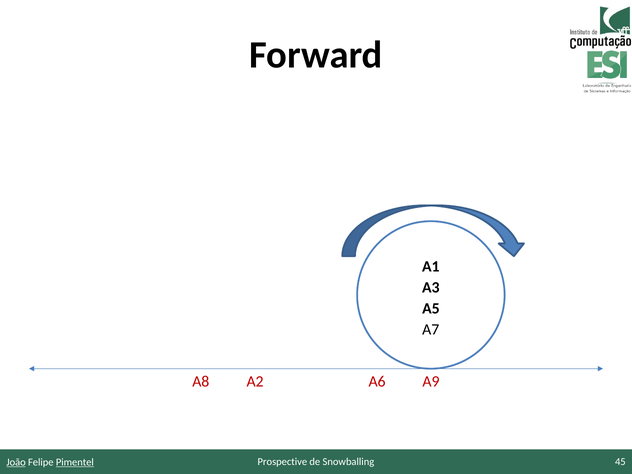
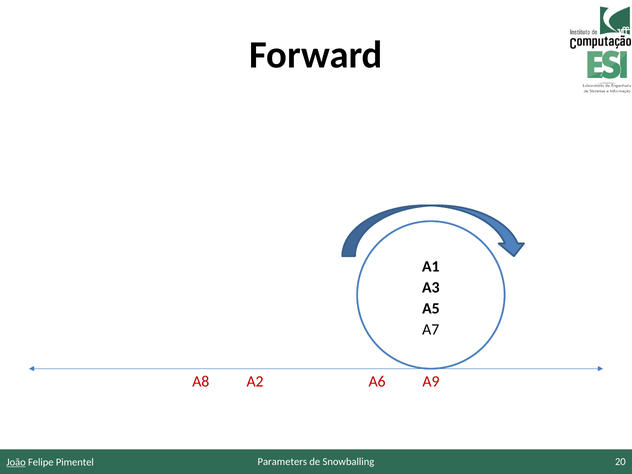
Prospective: Prospective -> Parameters
45: 45 -> 20
Pimentel underline: present -> none
